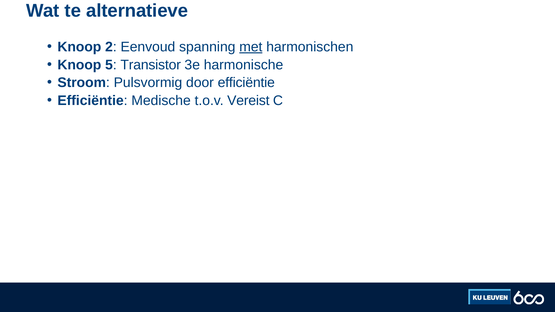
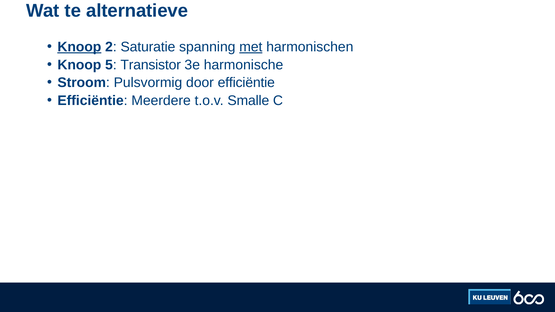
Knoop at (79, 47) underline: none -> present
Eenvoud: Eenvoud -> Saturatie
Medische: Medische -> Meerdere
Vereist: Vereist -> Smalle
